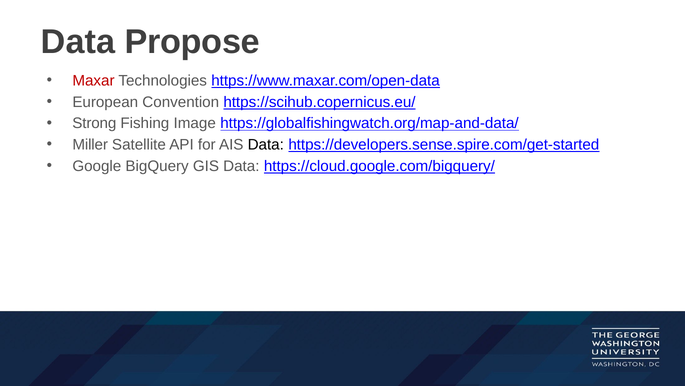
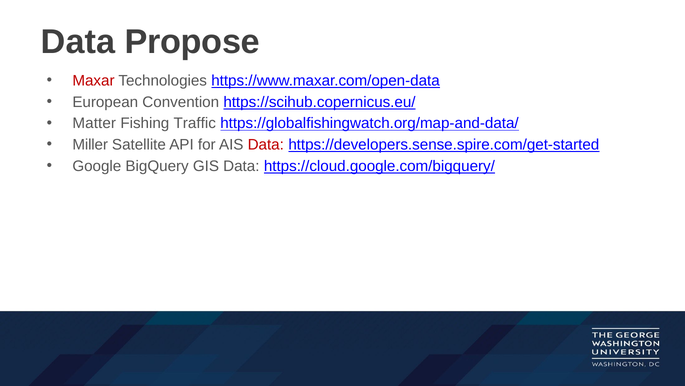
Strong: Strong -> Matter
Image: Image -> Traffic
Data at (266, 145) colour: black -> red
